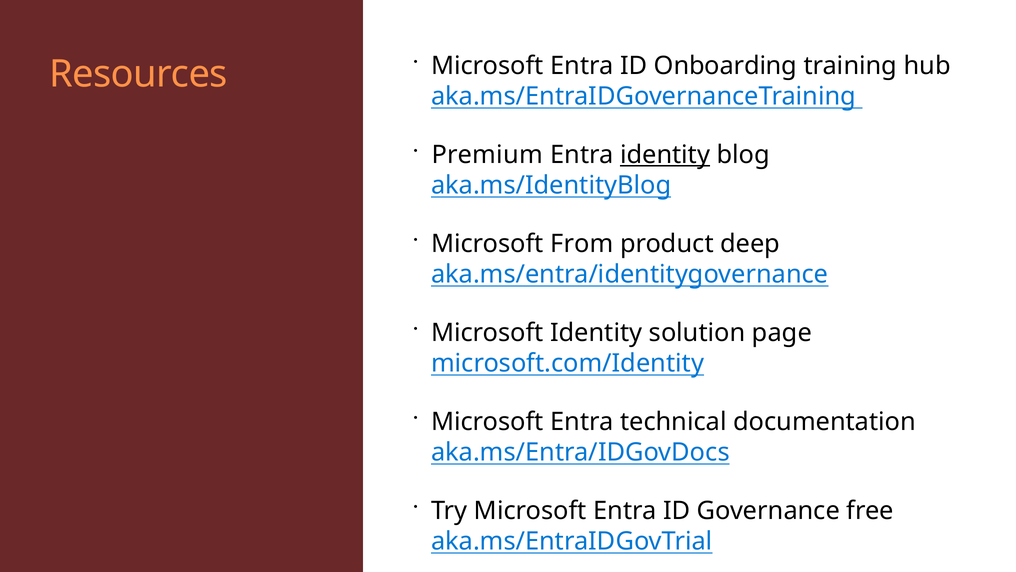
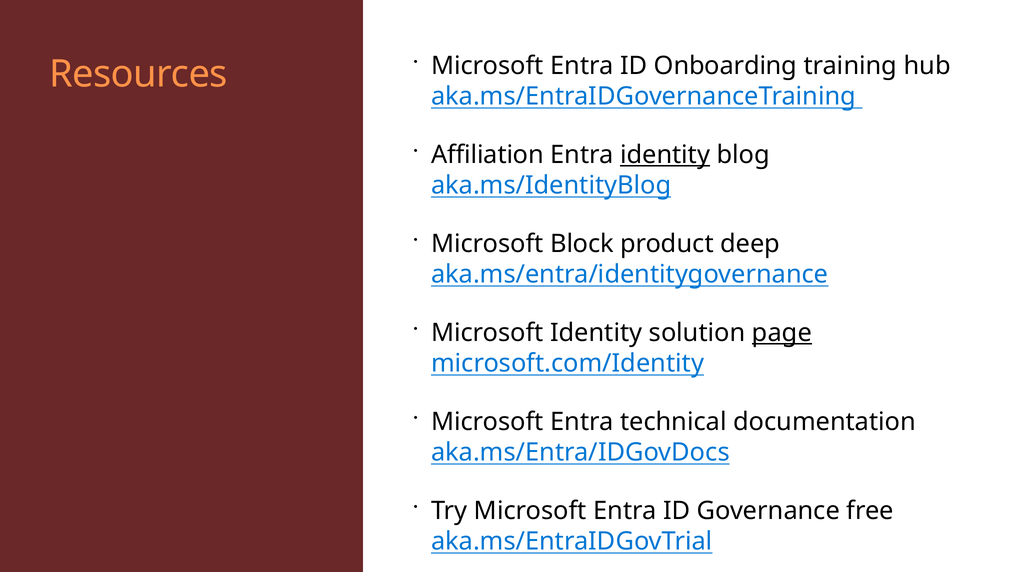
Premium: Premium -> Affiliation
From: From -> Block
page underline: none -> present
